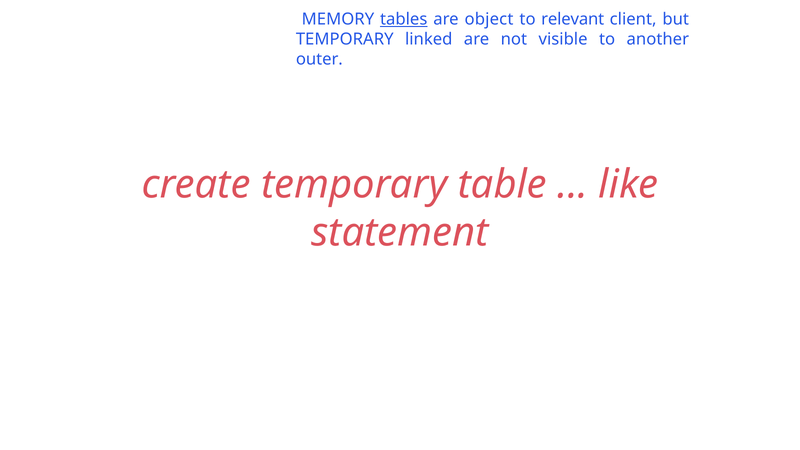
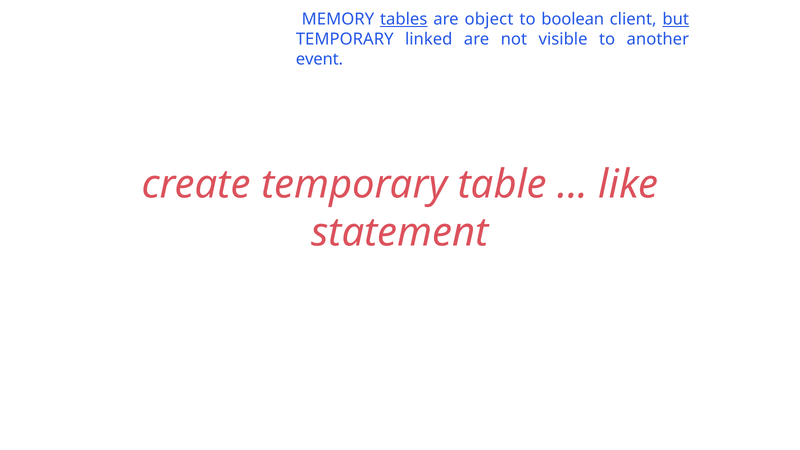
relevant: relevant -> boolean
but underline: none -> present
outer: outer -> event
